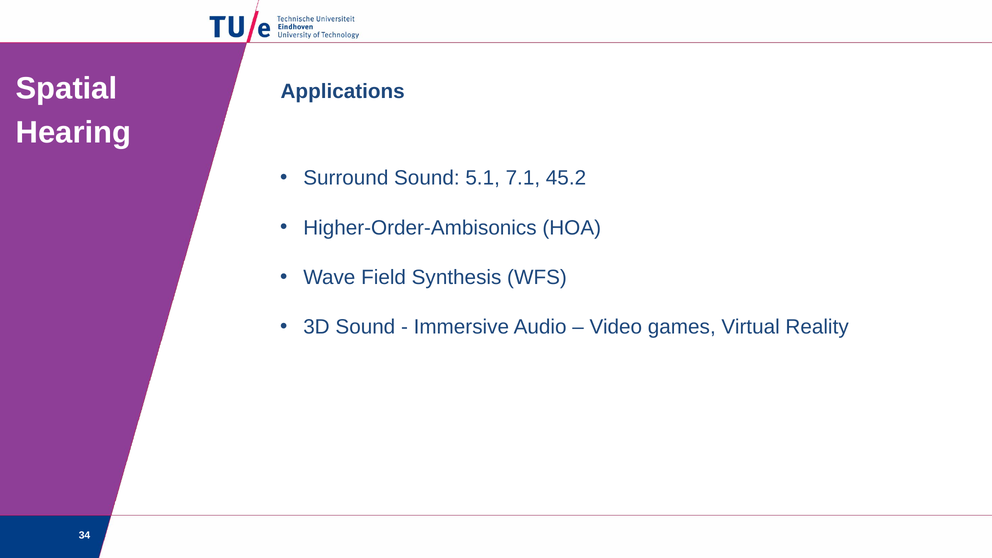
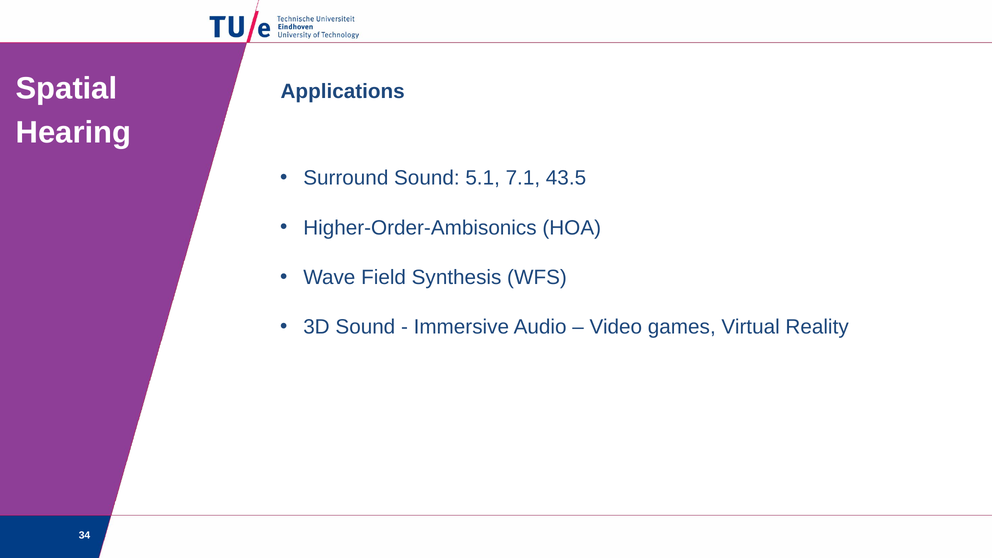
45.2: 45.2 -> 43.5
